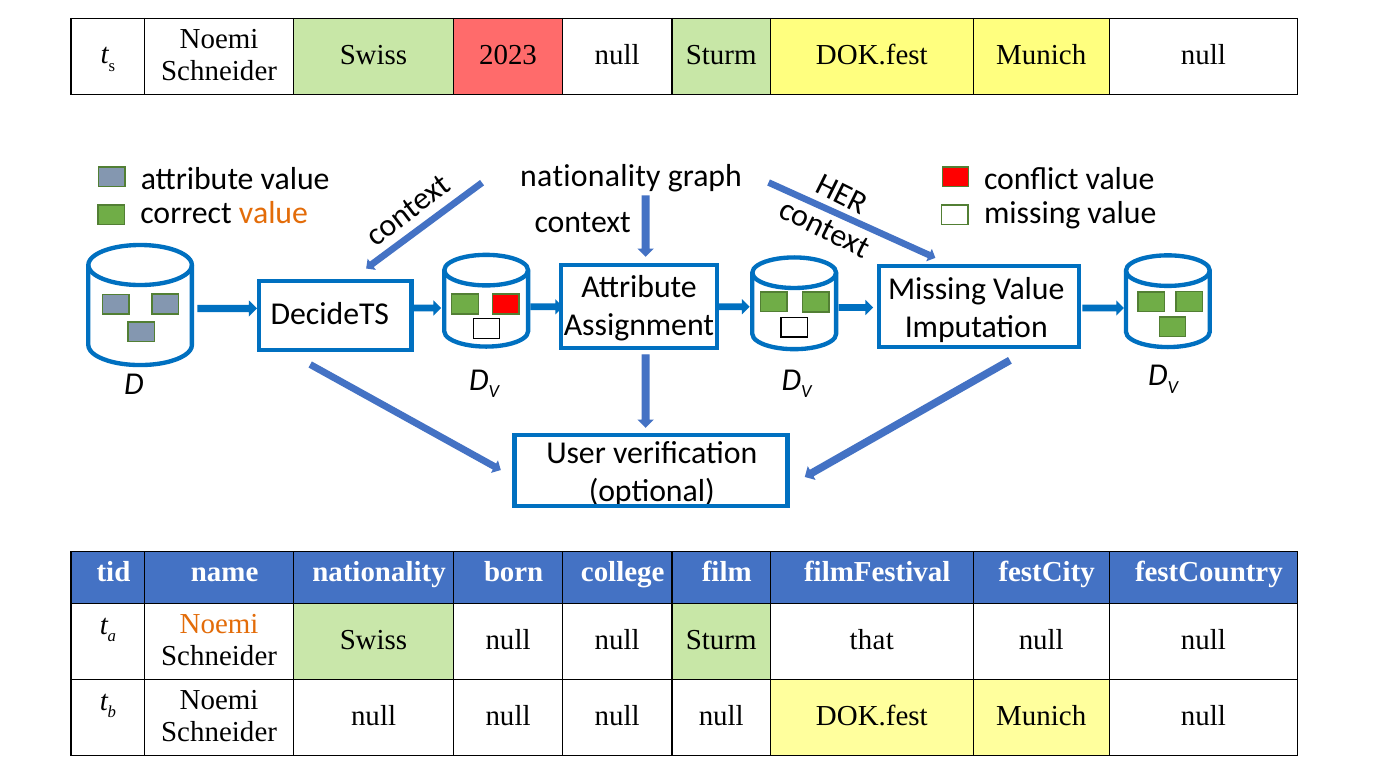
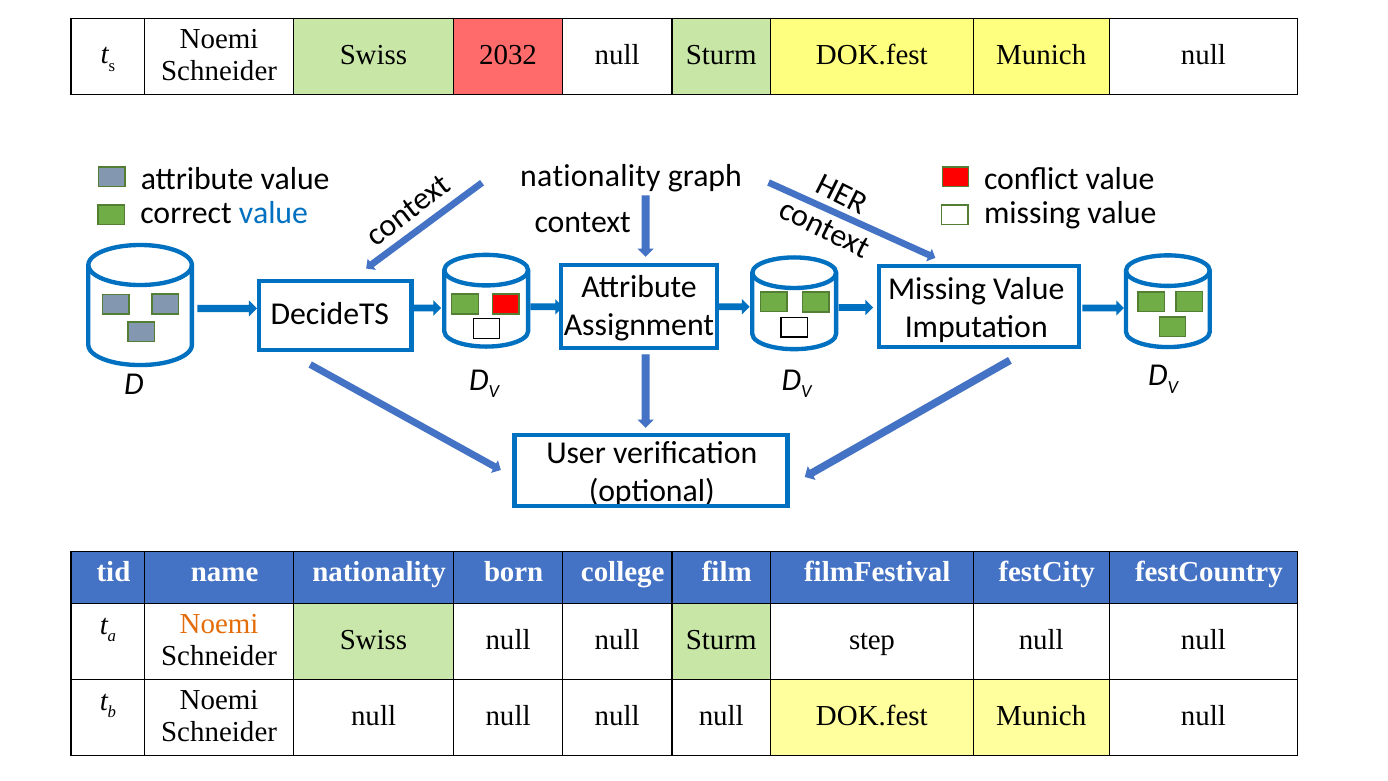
2023: 2023 -> 2032
value at (273, 213) colour: orange -> blue
that: that -> step
